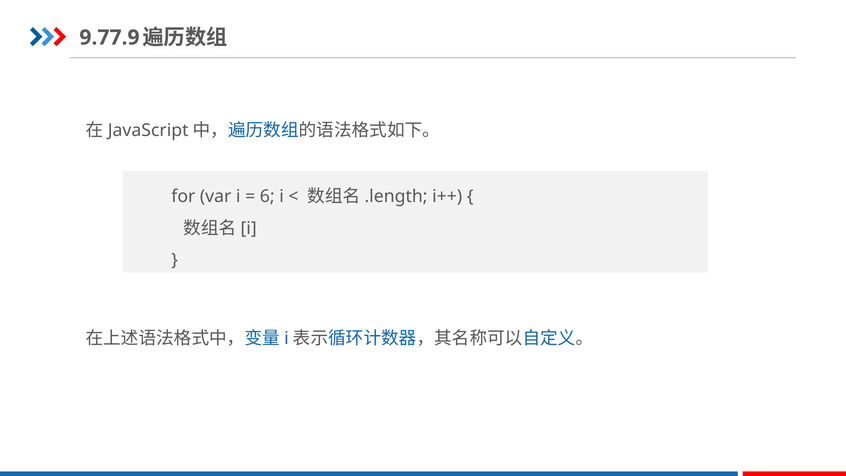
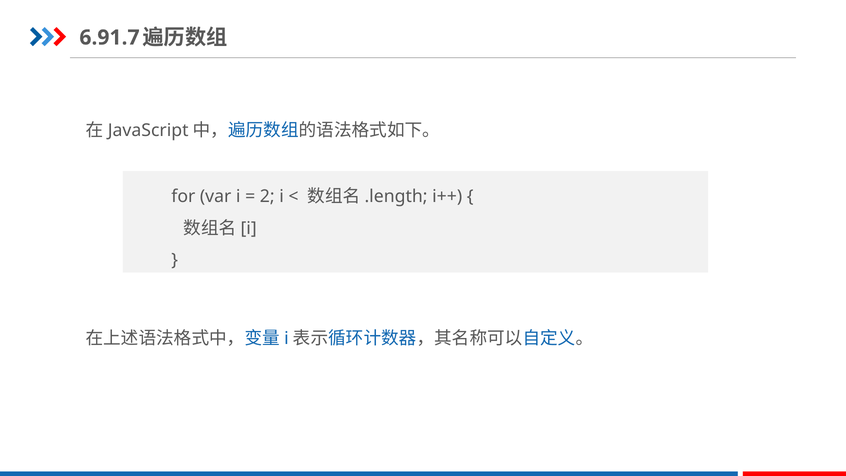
9.77.9: 9.77.9 -> 6.91.7
6: 6 -> 2
